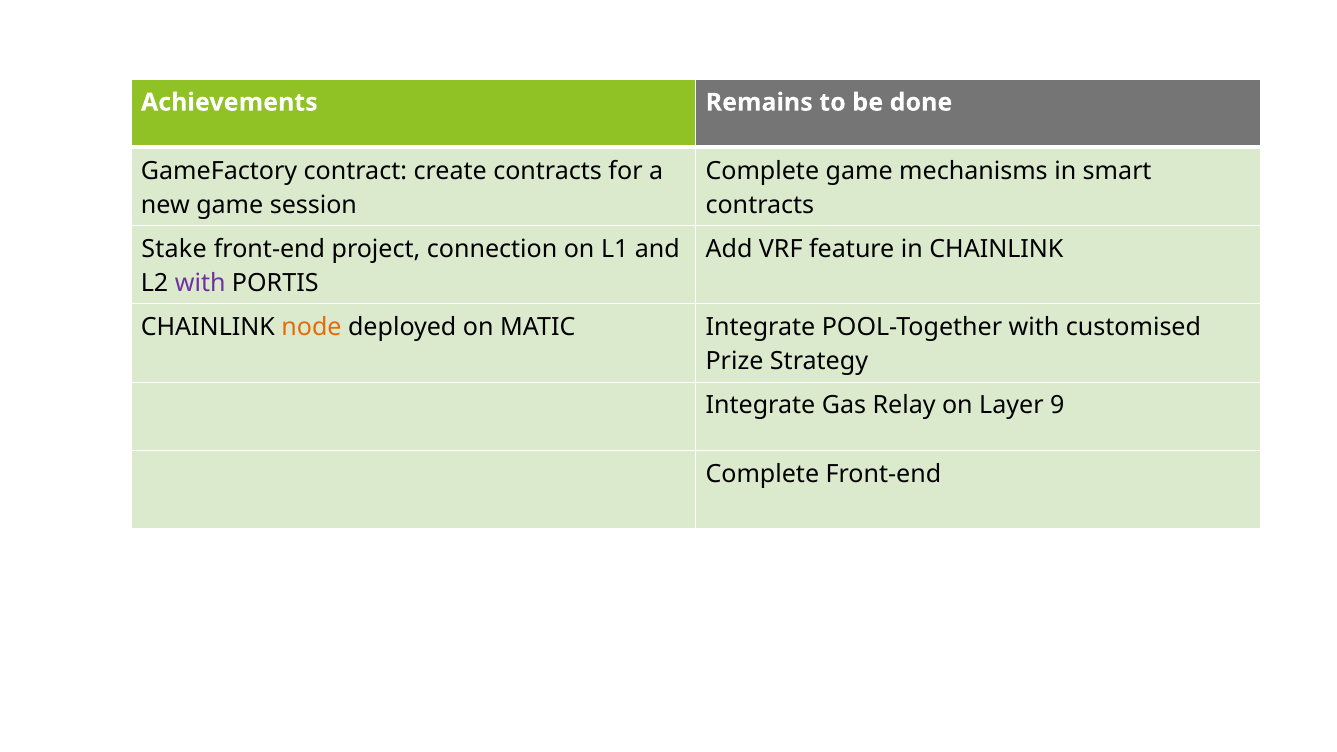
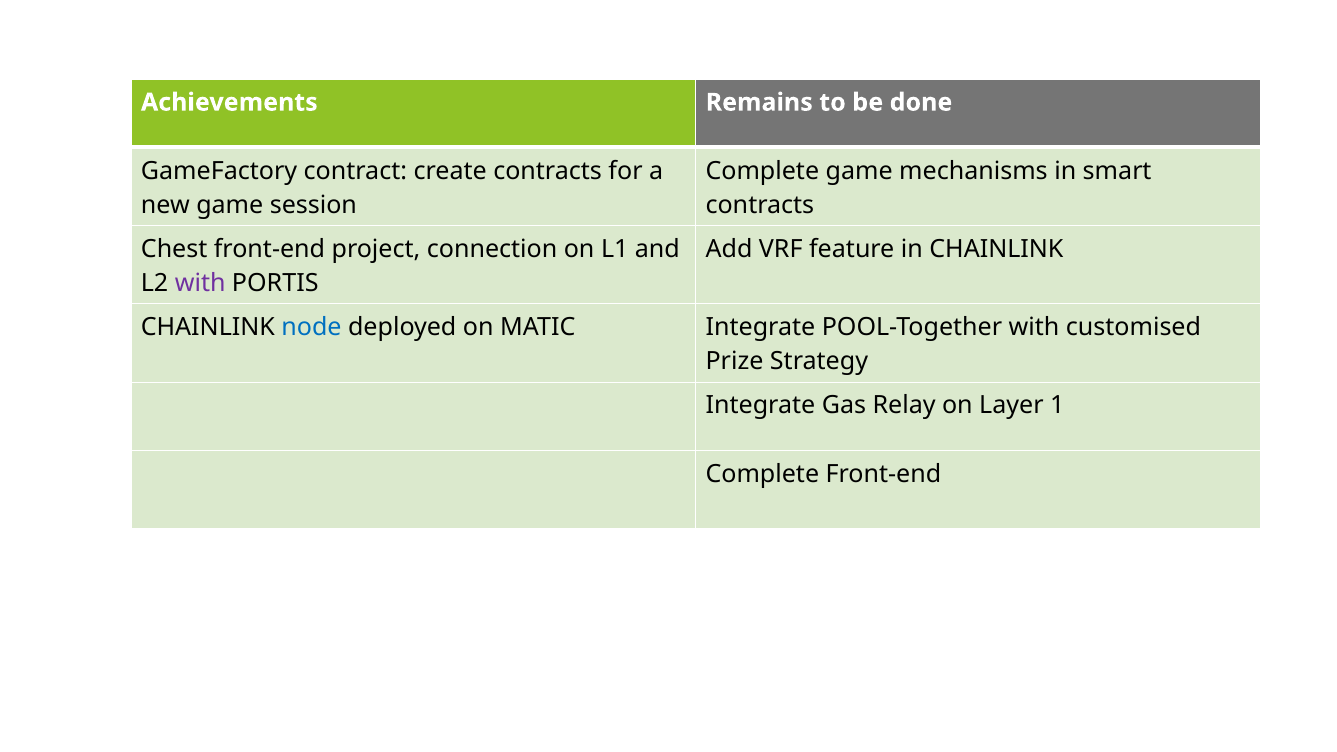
Stake: Stake -> Chest
node colour: orange -> blue
9: 9 -> 1
